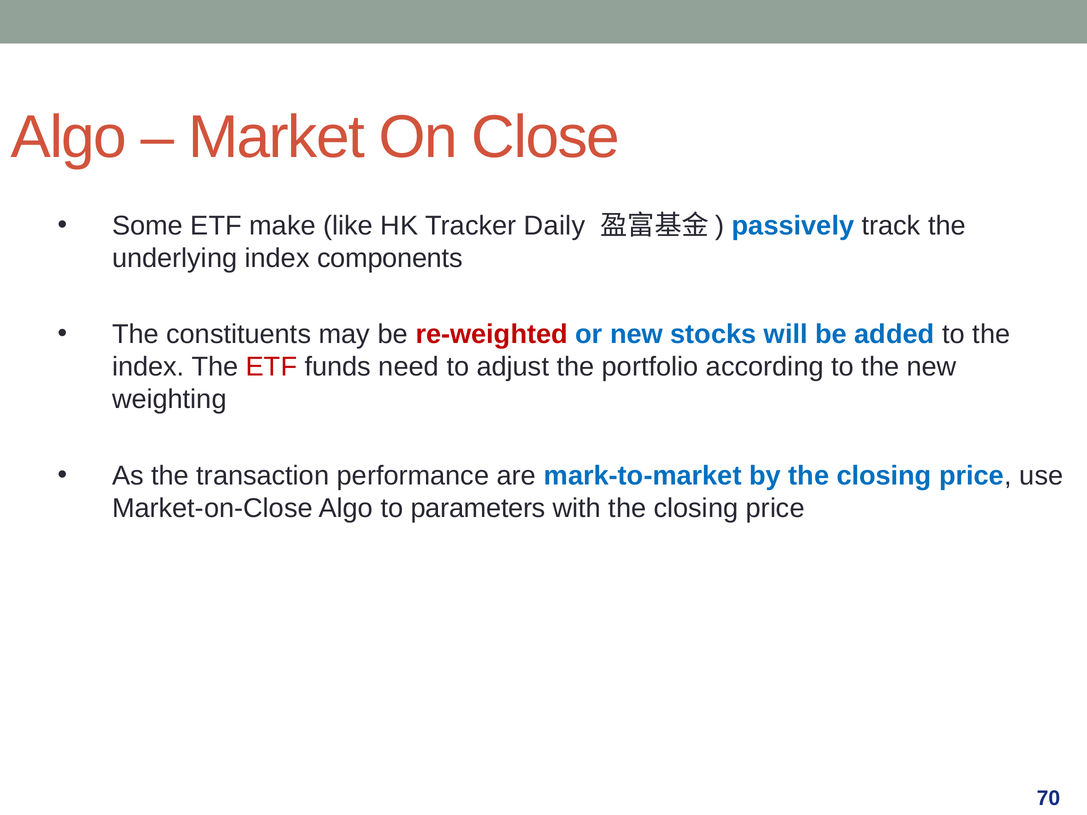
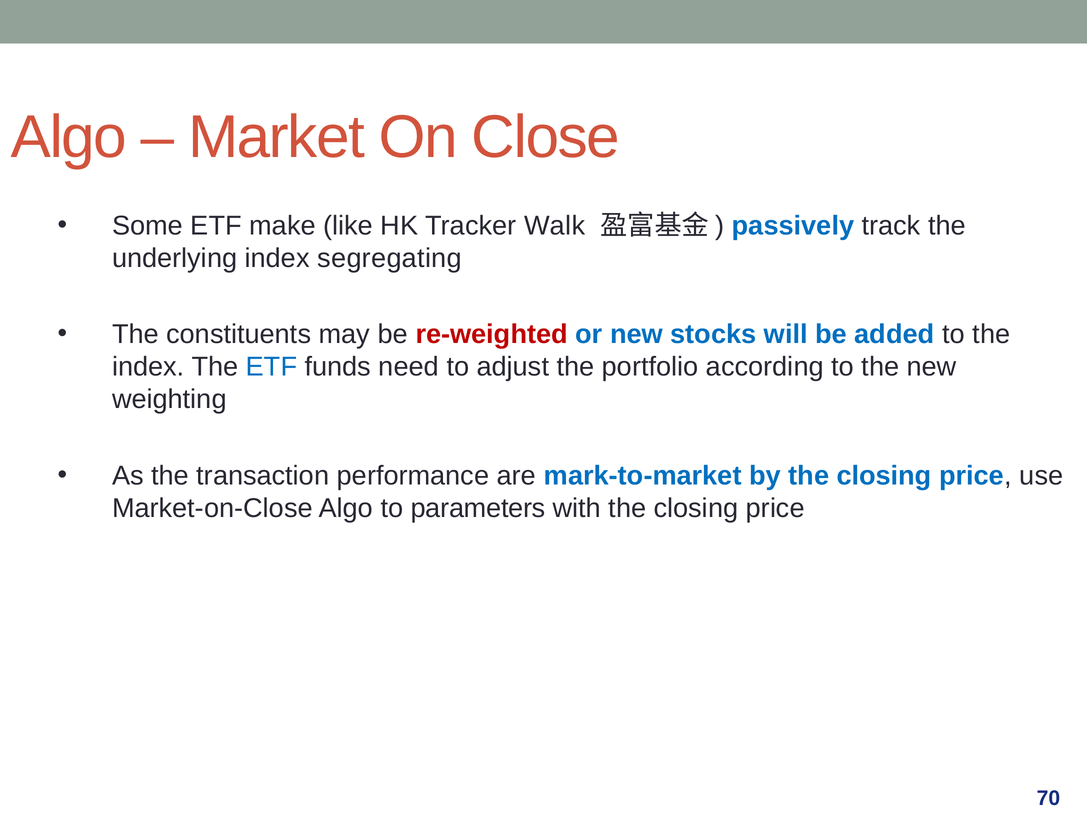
Daily: Daily -> Walk
components: components -> segregating
ETF at (271, 367) colour: red -> blue
